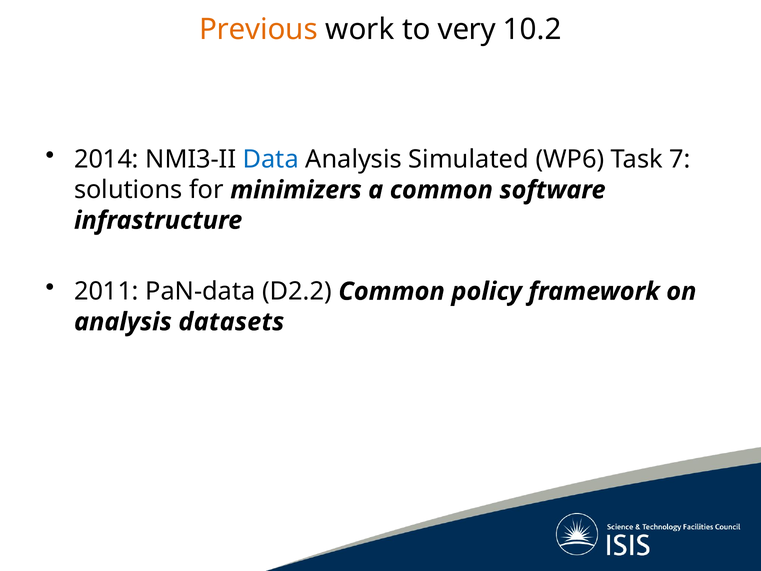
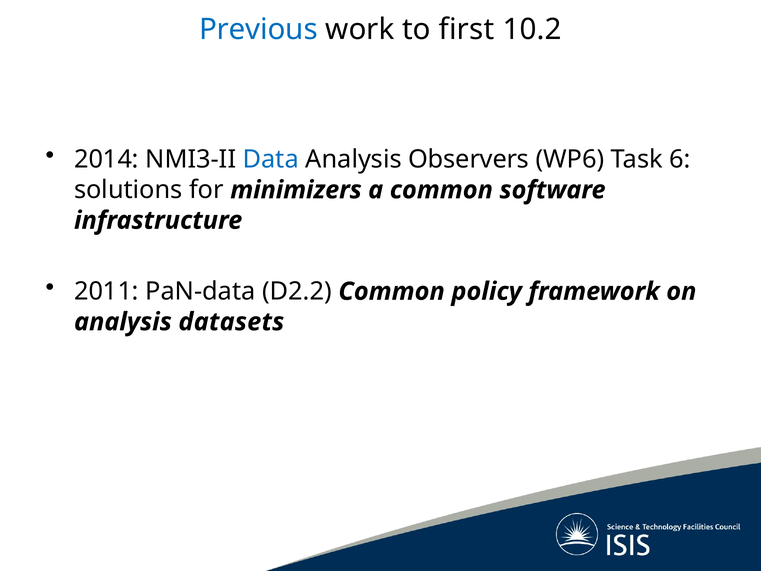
Previous colour: orange -> blue
very: very -> first
Simulated: Simulated -> Observers
7: 7 -> 6
